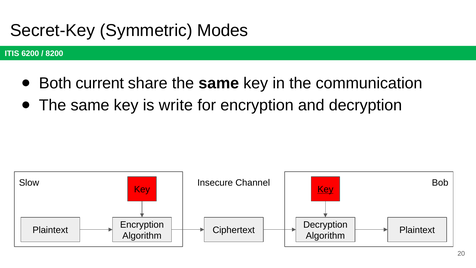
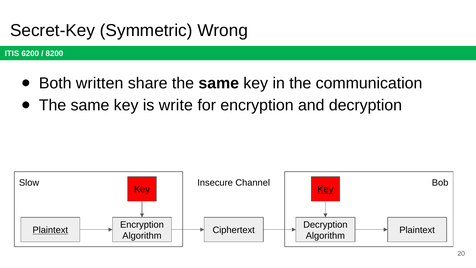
Modes: Modes -> Wrong
current: current -> written
Plaintext at (50, 230) underline: none -> present
